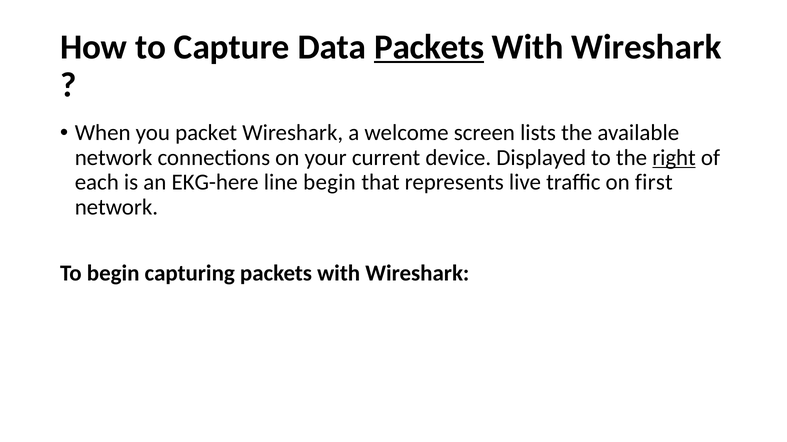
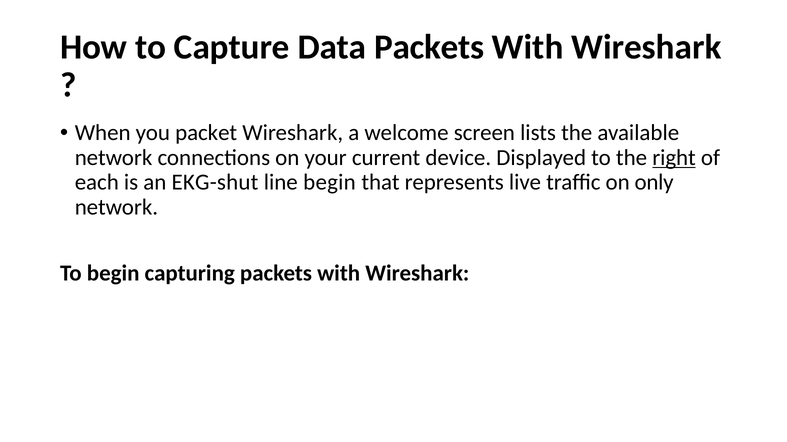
Packets at (429, 47) underline: present -> none
EKG-here: EKG-here -> EKG-shut
first: first -> only
